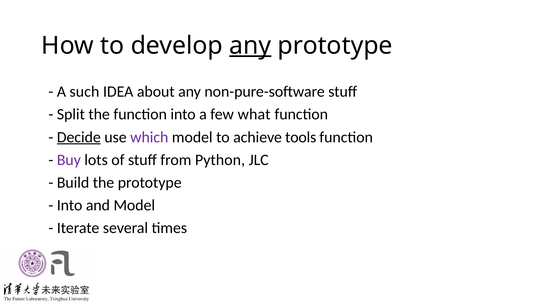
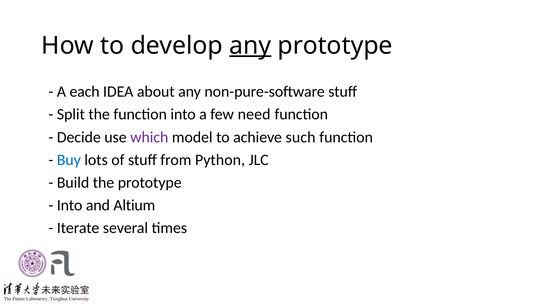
such: such -> each
what: what -> need
Decide underline: present -> none
tools: tools -> such
Buy colour: purple -> blue
and Model: Model -> Altium
